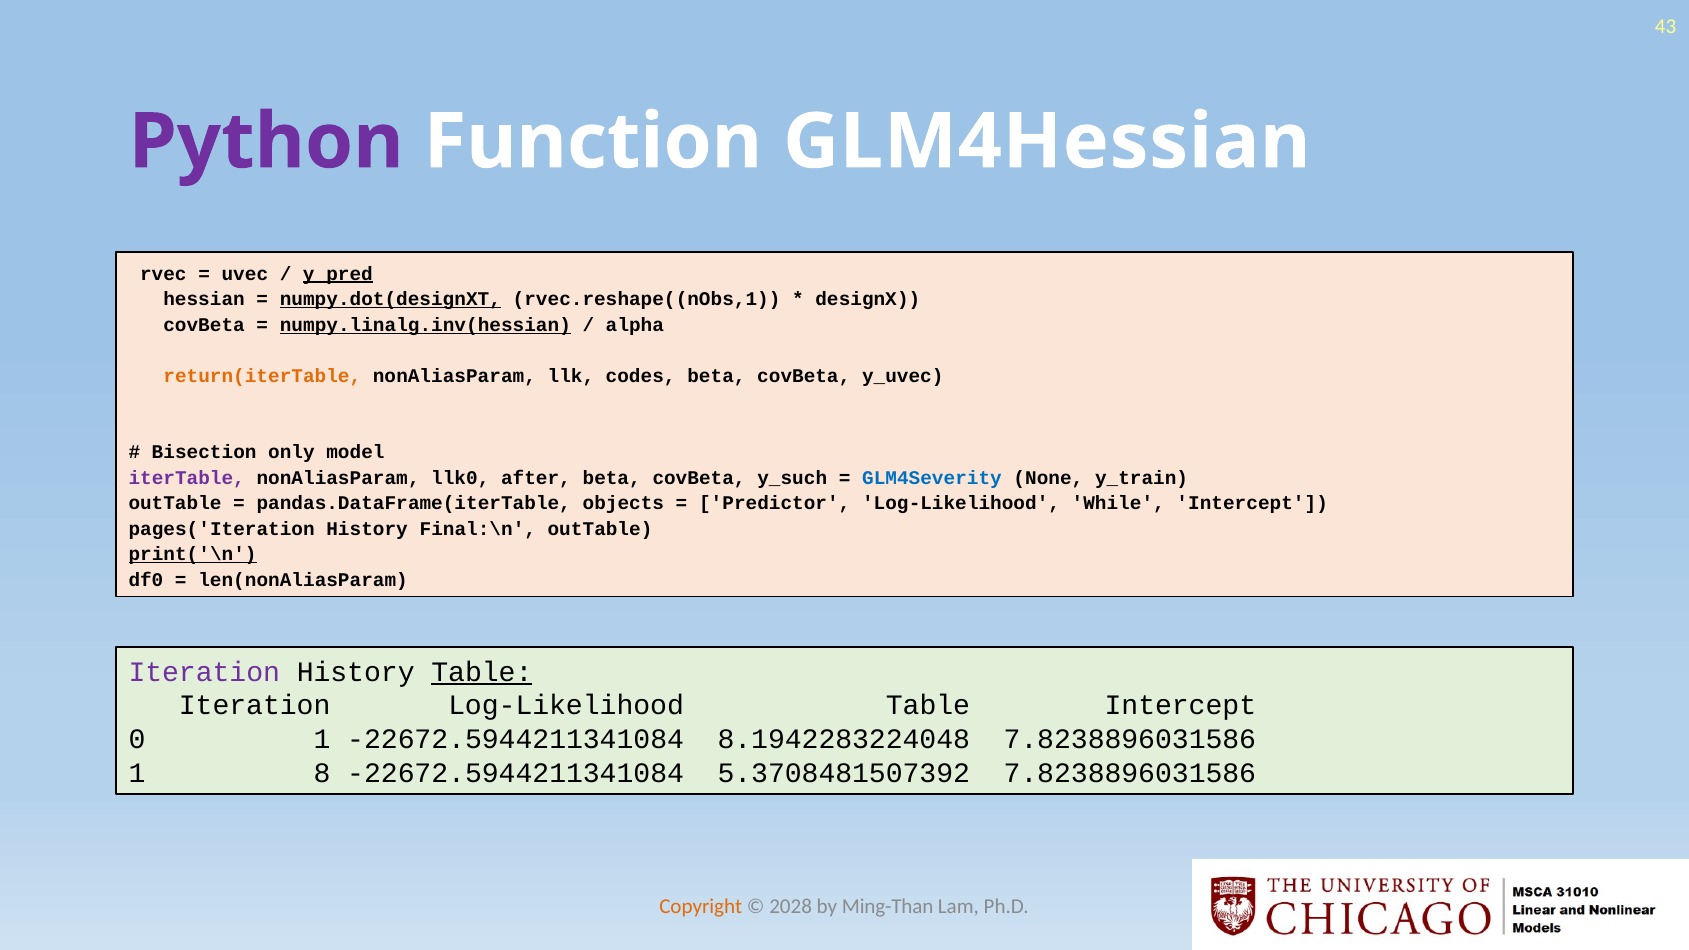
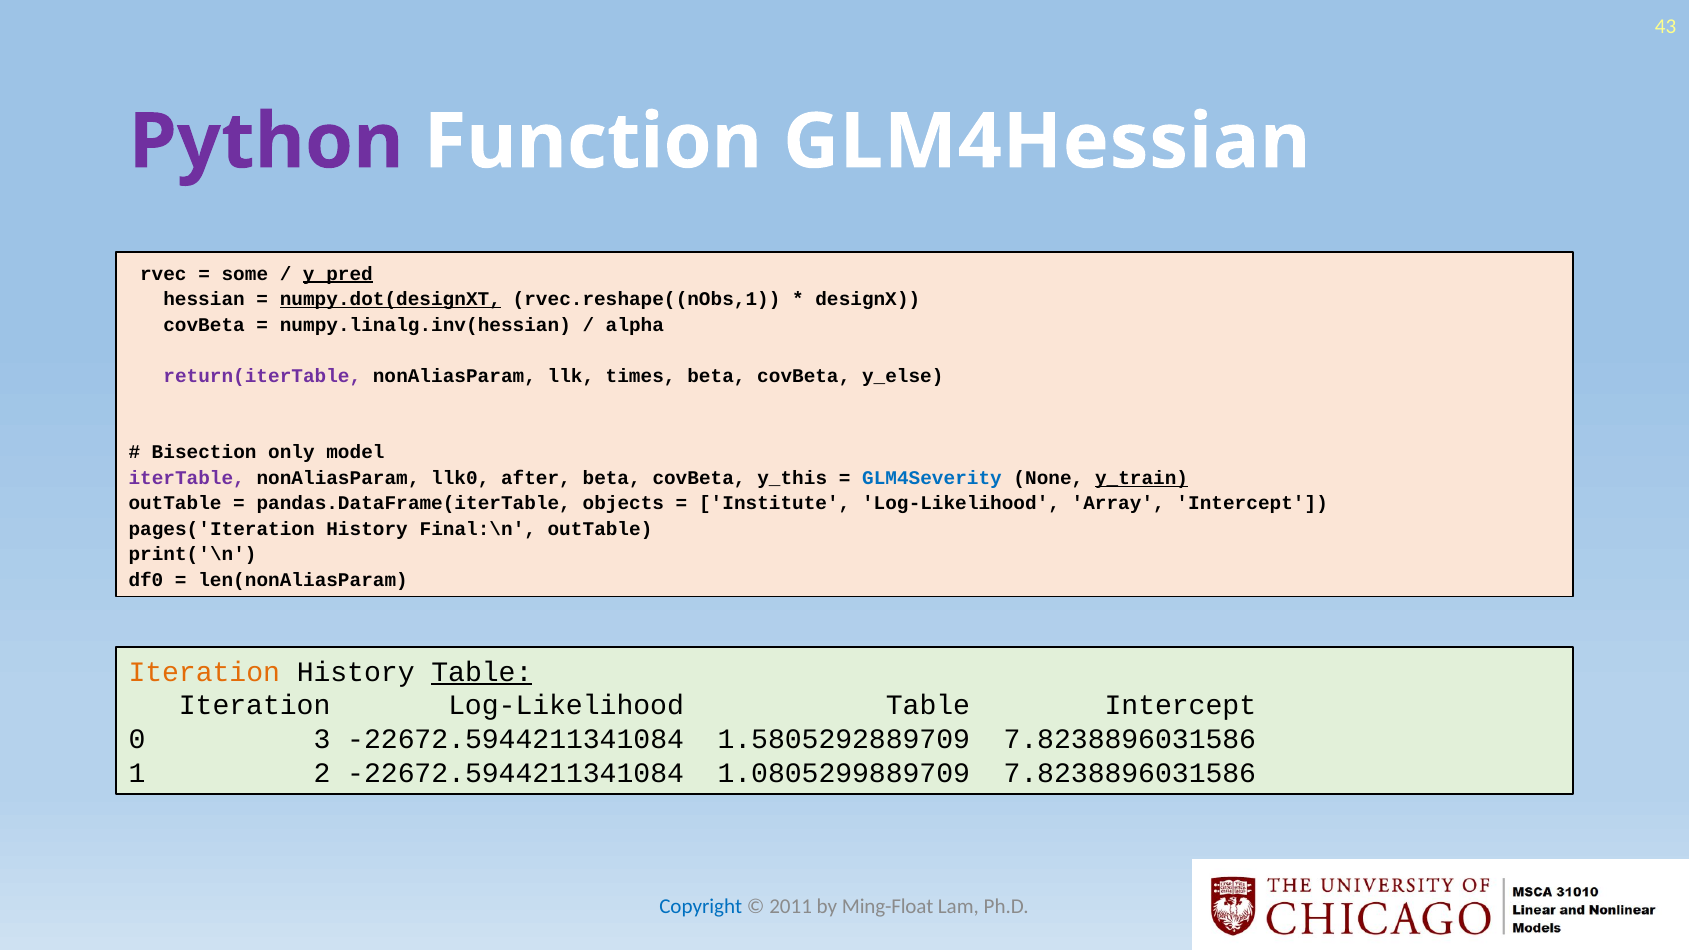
uvec: uvec -> some
numpy.linalg.inv(hessian underline: present -> none
return(iterTable colour: orange -> purple
codes: codes -> times
y_uvec: y_uvec -> y_else
y_such: y_such -> y_this
y_train underline: none -> present
Predictor: Predictor -> Institute
While: While -> Array
print('\n underline: present -> none
Iteration at (204, 672) colour: purple -> orange
0 1: 1 -> 3
8.1942283224048: 8.1942283224048 -> 1.5805292889709
8: 8 -> 2
5.3708481507392: 5.3708481507392 -> 1.0805299889709
Copyright colour: orange -> blue
2028: 2028 -> 2011
Ming-Than: Ming-Than -> Ming-Float
